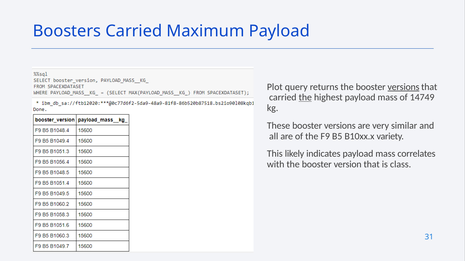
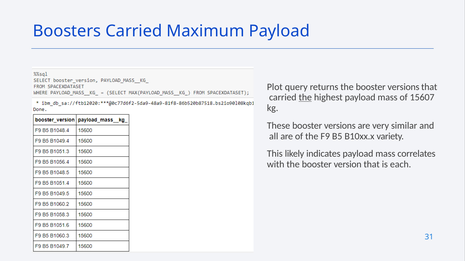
versions at (403, 87) underline: present -> none
14749: 14749 -> 15607
class: class -> each
